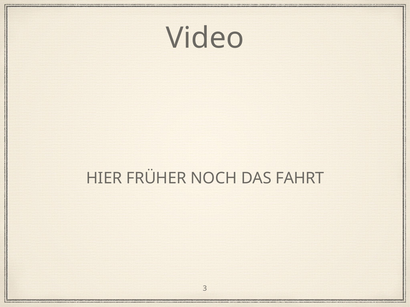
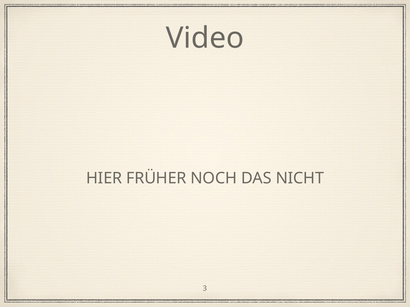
FAHRT: FAHRT -> NICHT
